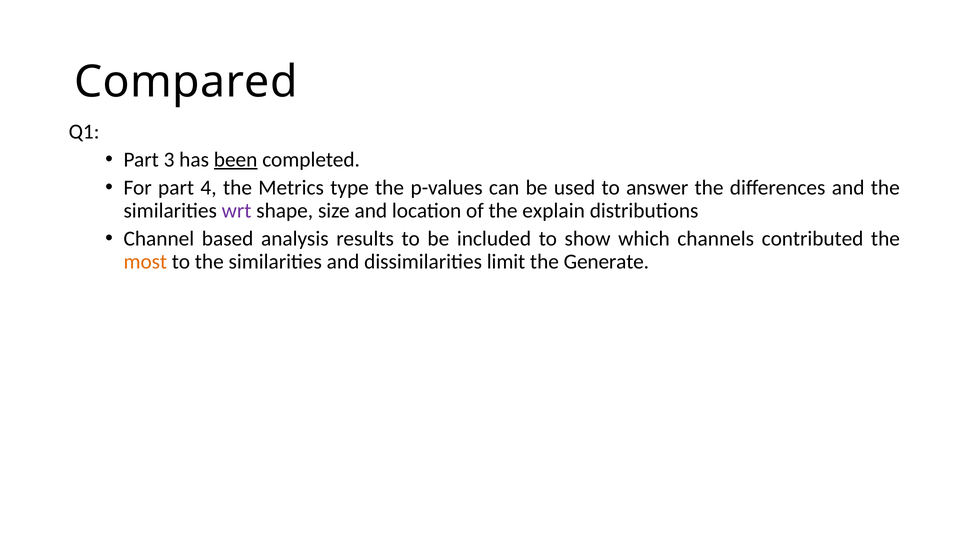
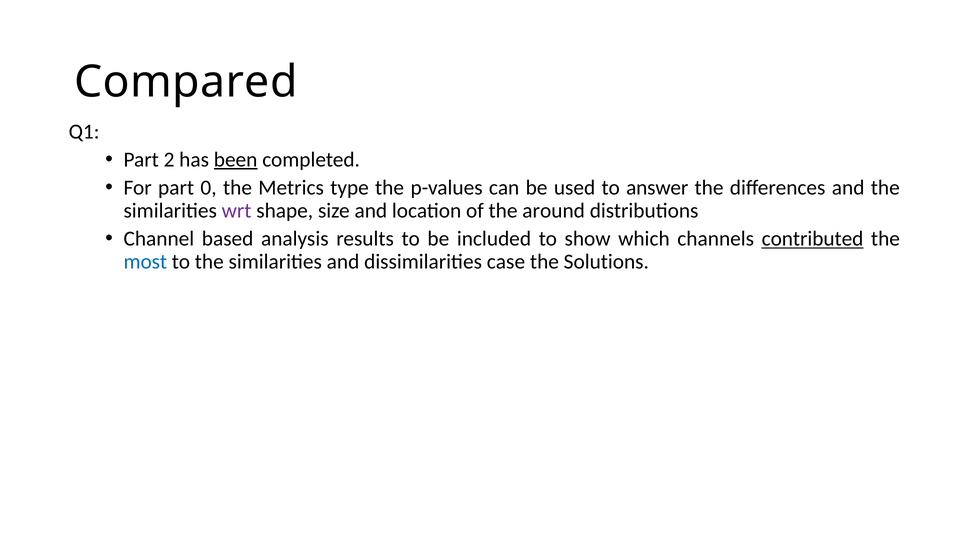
3: 3 -> 2
4: 4 -> 0
explain: explain -> around
contributed underline: none -> present
most colour: orange -> blue
limit: limit -> case
Generate: Generate -> Solutions
